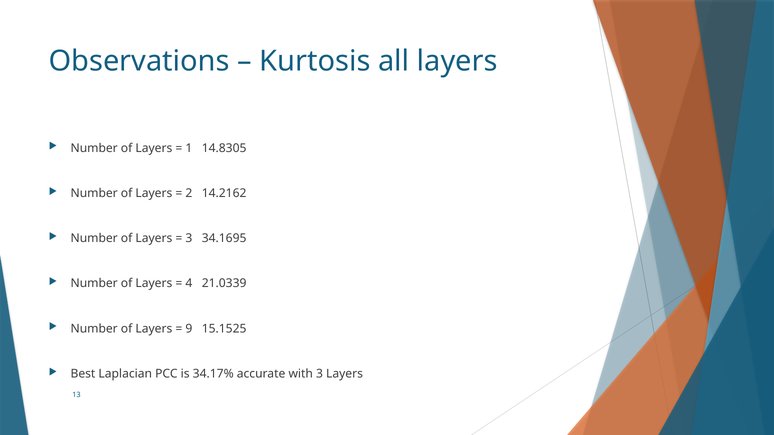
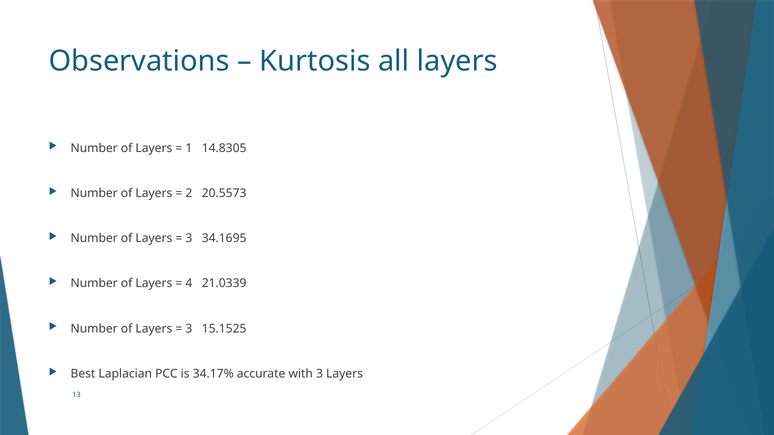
14.2162: 14.2162 -> 20.5573
9 at (189, 329): 9 -> 3
